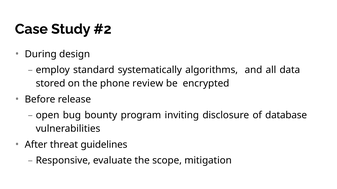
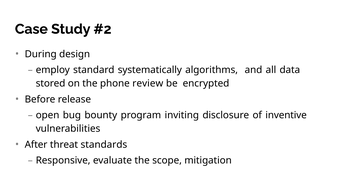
database: database -> inventive
guidelines: guidelines -> standards
